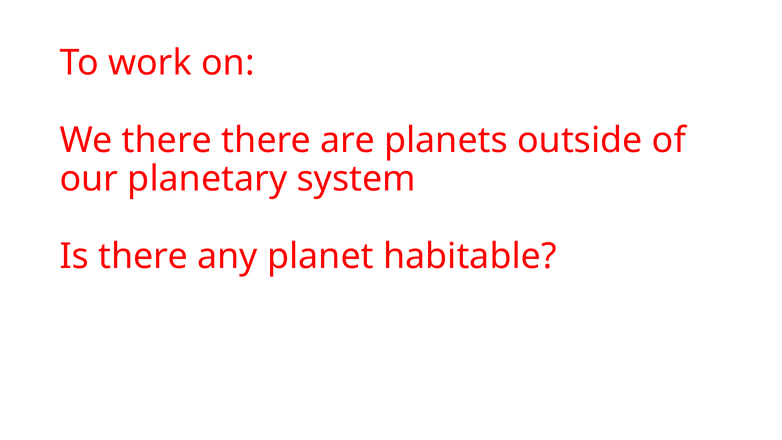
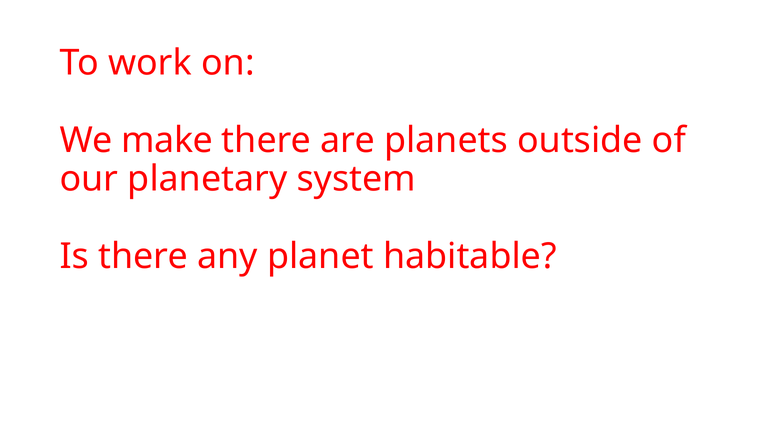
We there: there -> make
